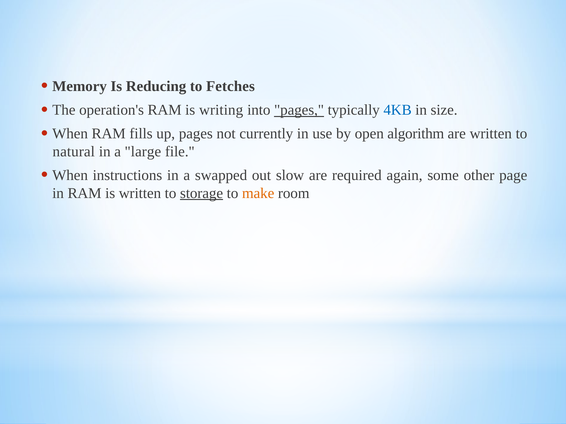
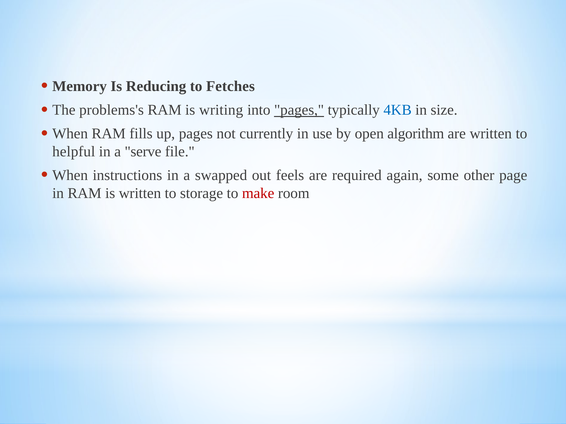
operation's: operation's -> problems's
natural: natural -> helpful
large: large -> serve
slow: slow -> feels
storage underline: present -> none
make colour: orange -> red
